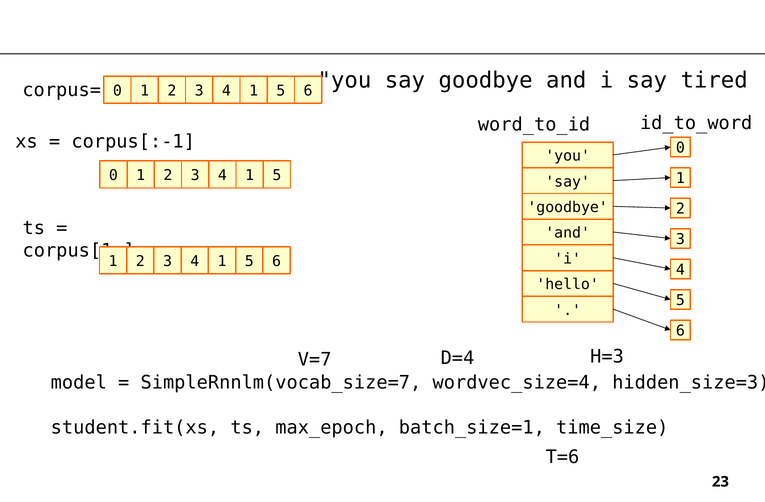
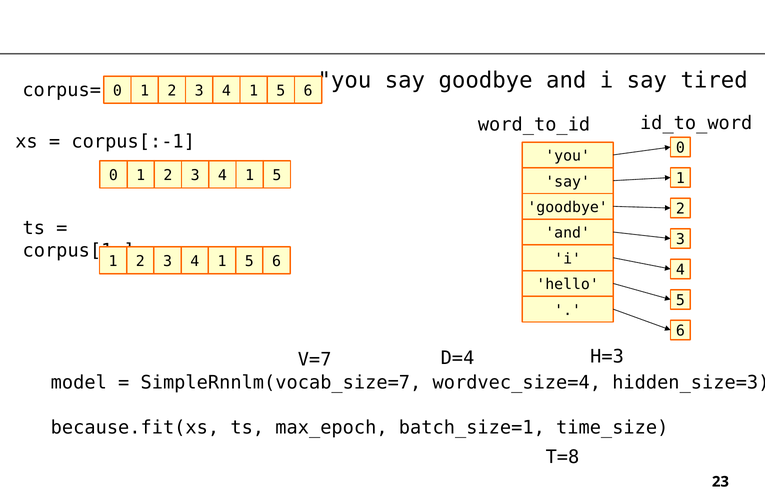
student.fit(xs: student.fit(xs -> because.fit(xs
T=6: T=6 -> T=8
